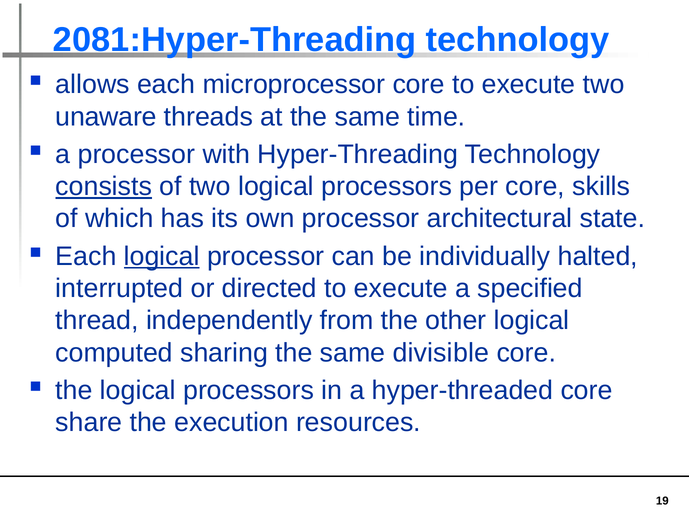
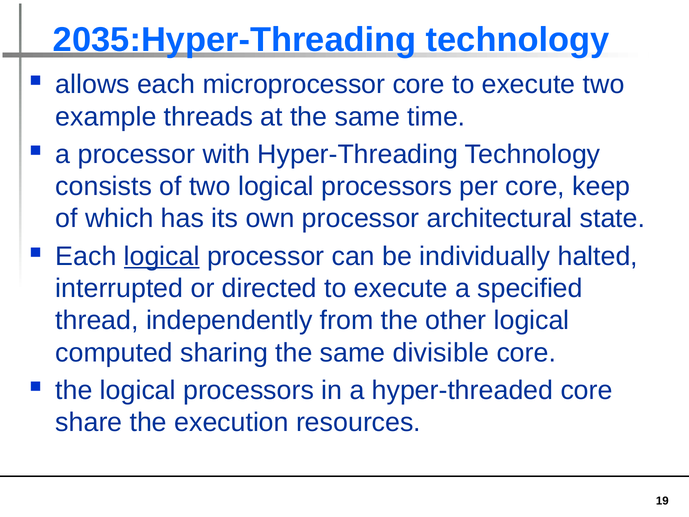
2081:Hyper-Threading: 2081:Hyper-Threading -> 2035:Hyper-Threading
unaware: unaware -> example
consists underline: present -> none
skills: skills -> keep
